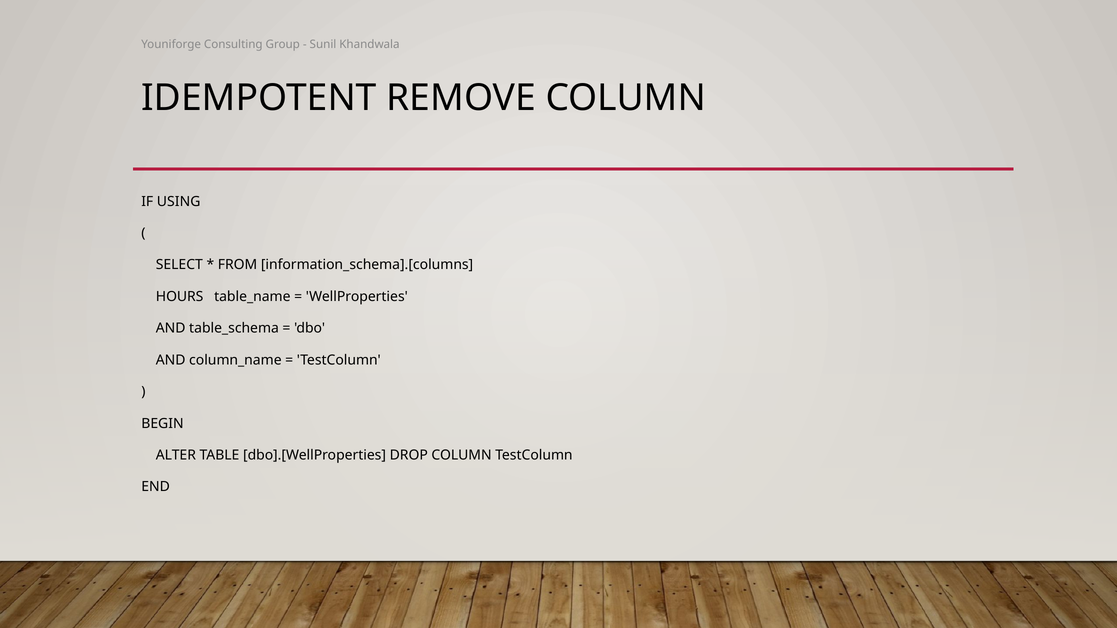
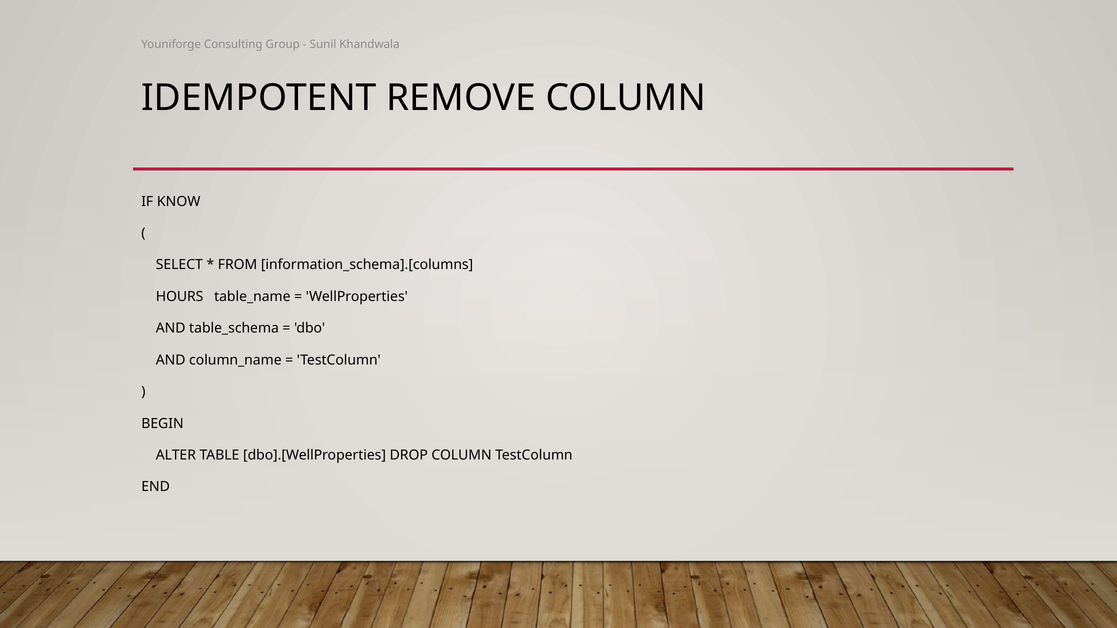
USING: USING -> KNOW
